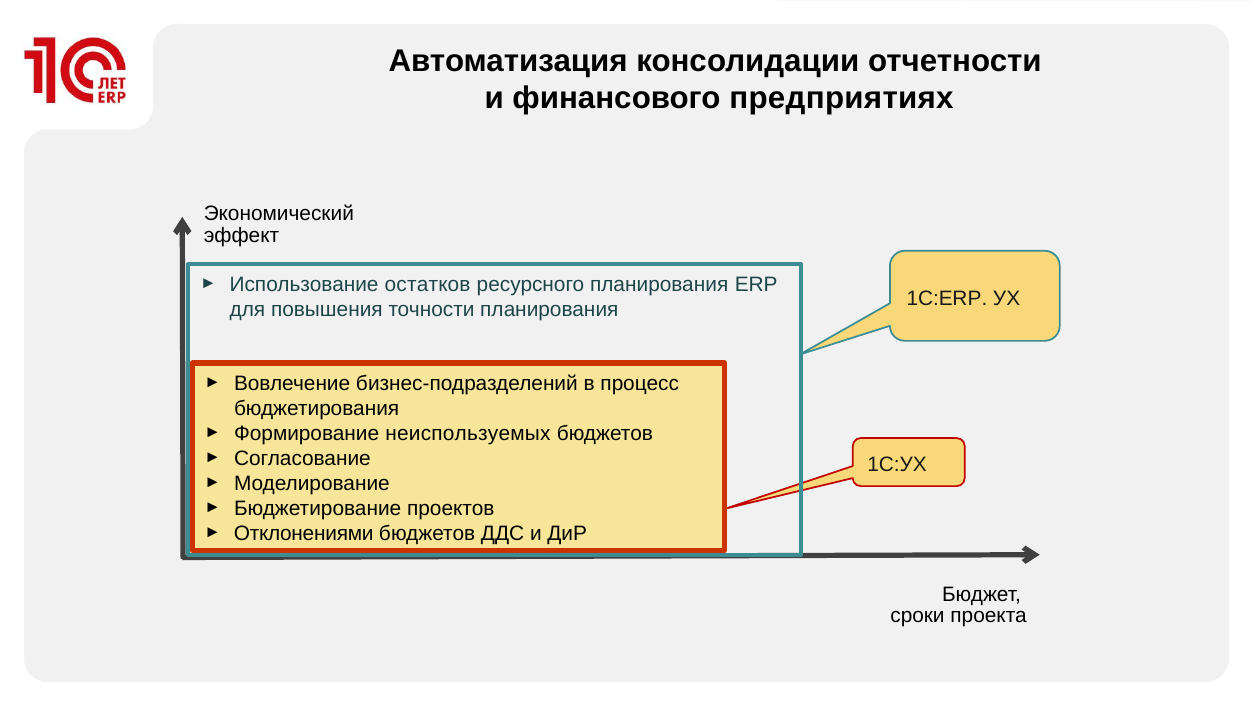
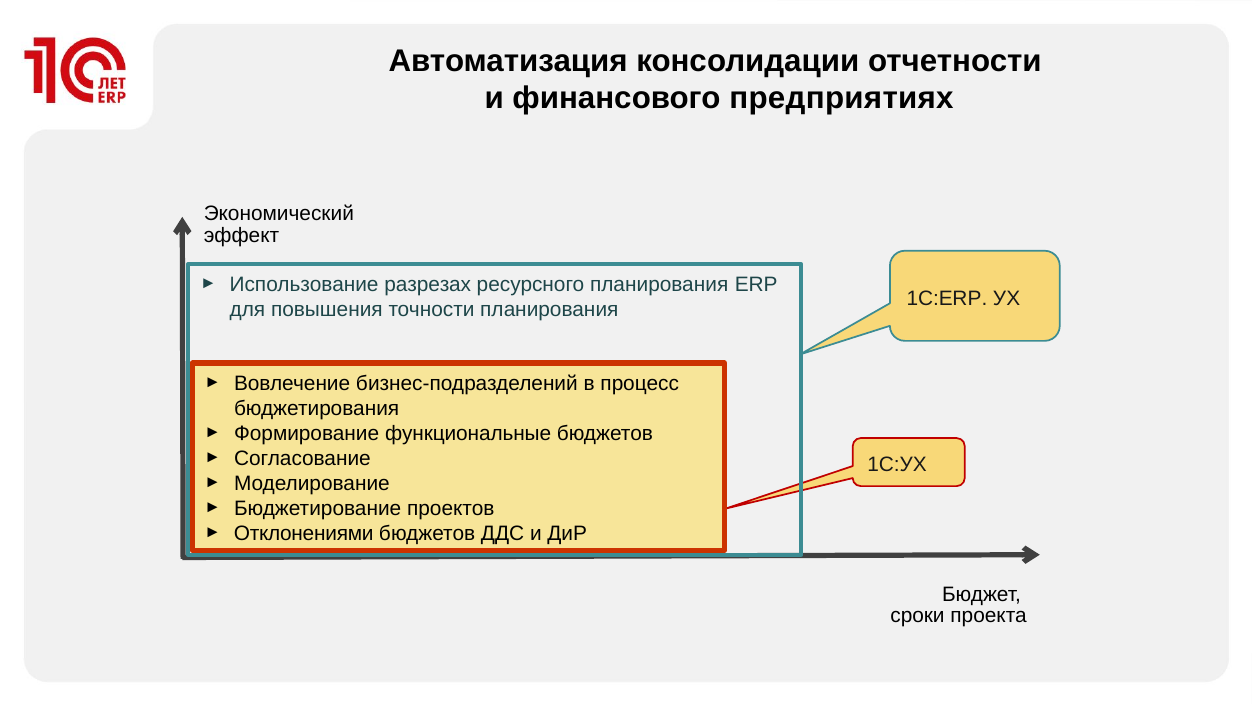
остатков: остатков -> разрезах
неиспользуемых: неиспользуемых -> функциональные
